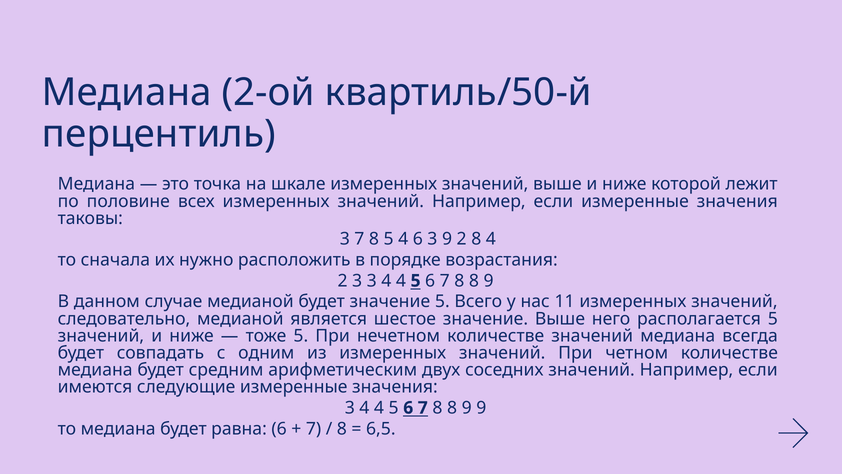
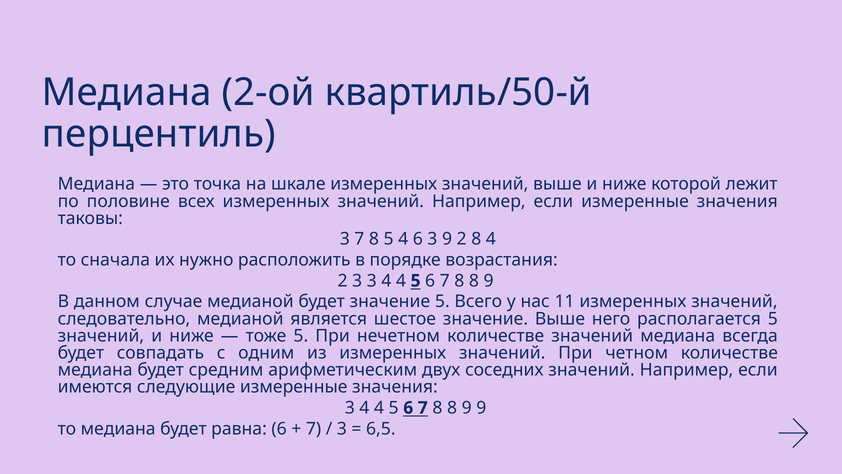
8 at (342, 428): 8 -> 3
